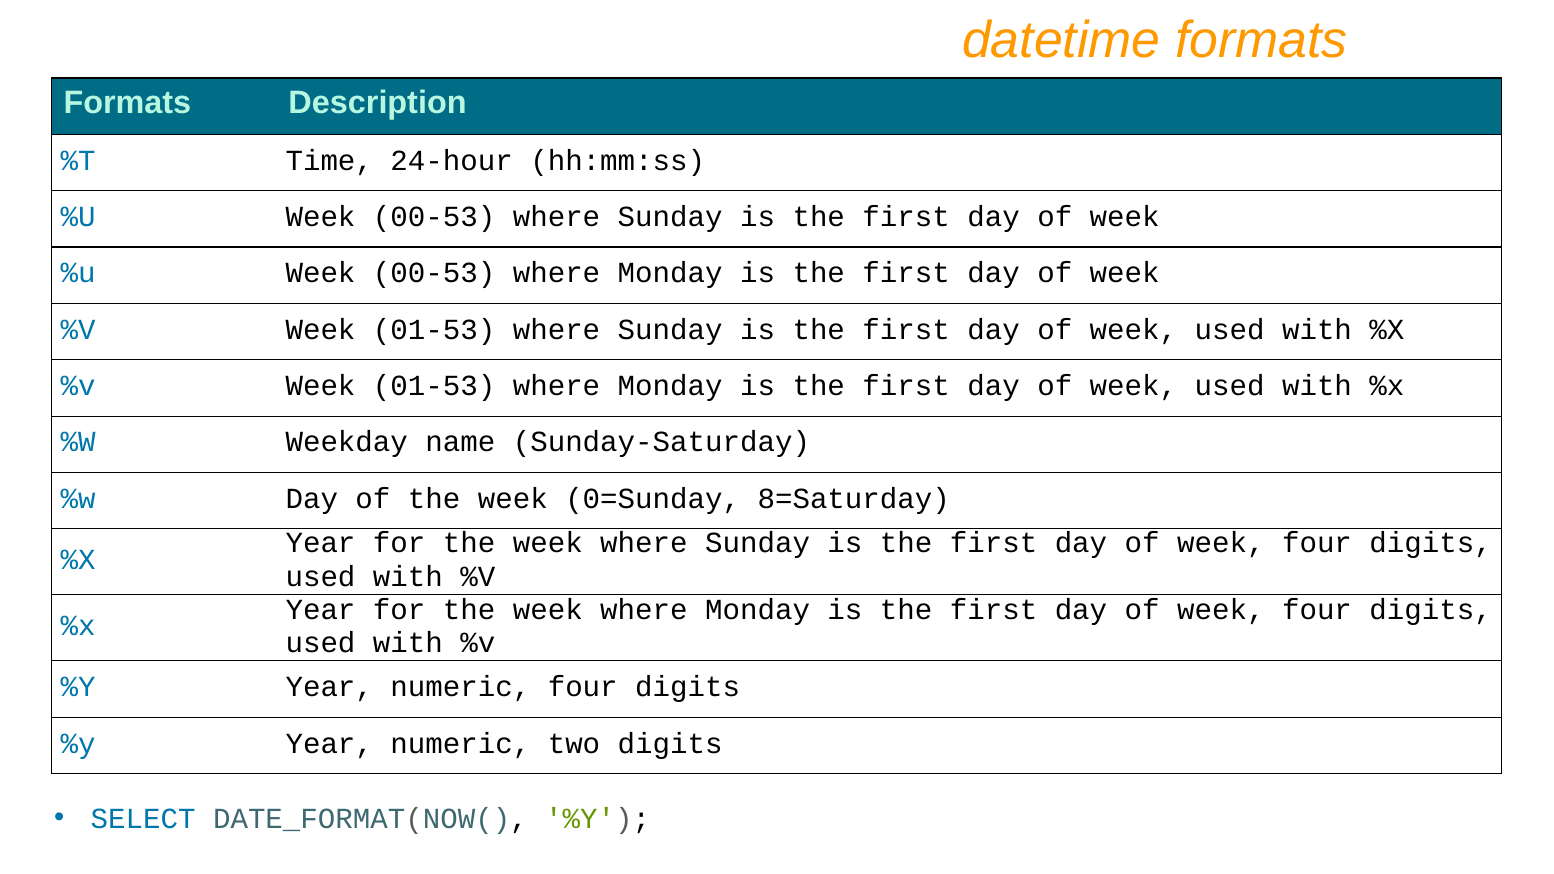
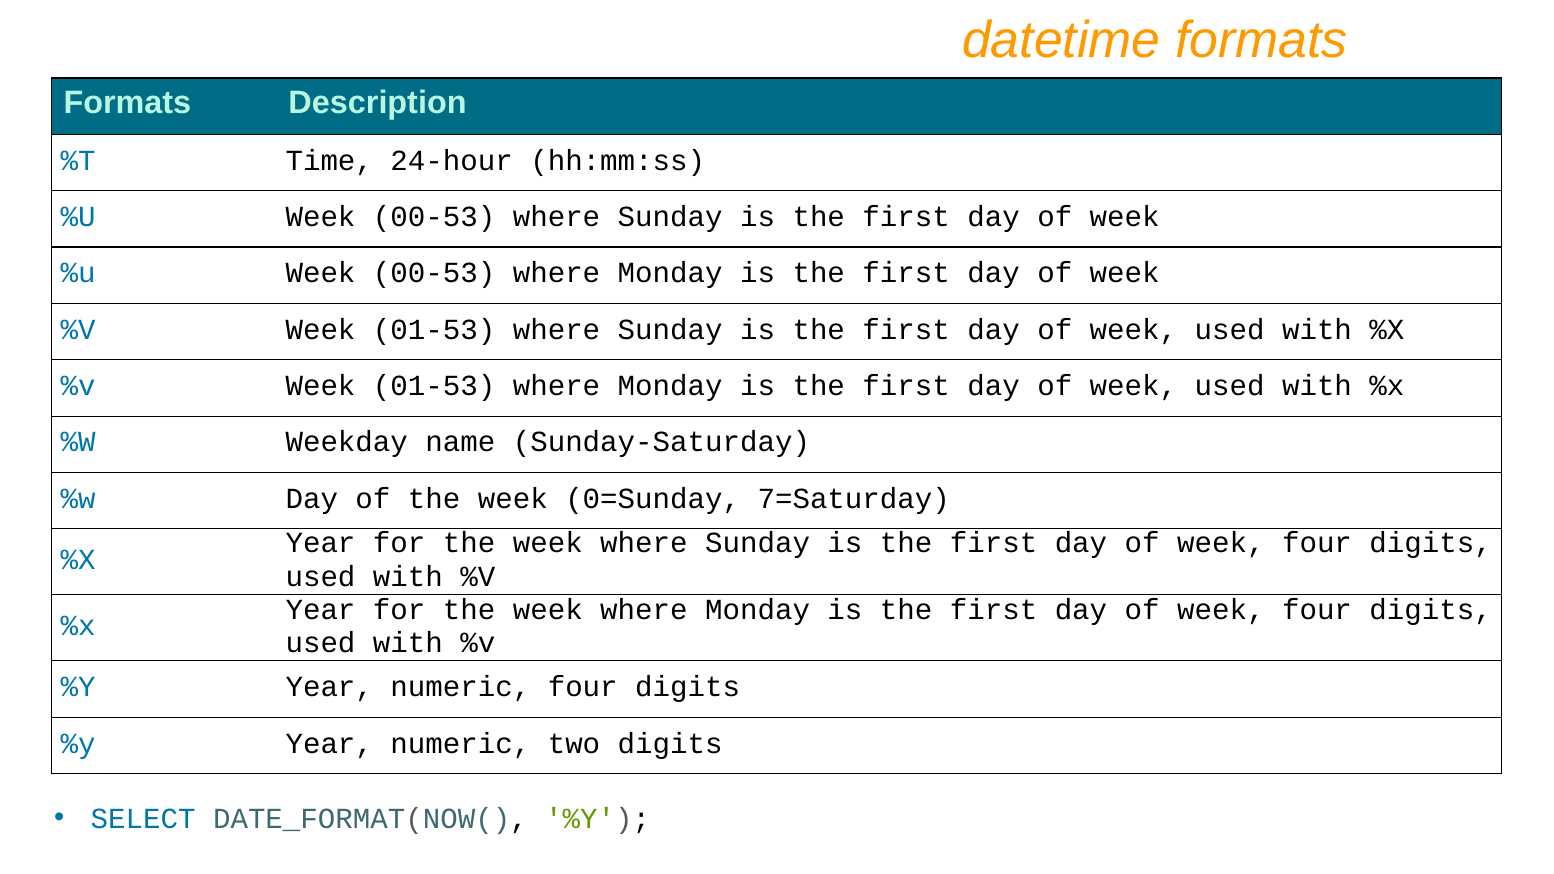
8=Saturday: 8=Saturday -> 7=Saturday
